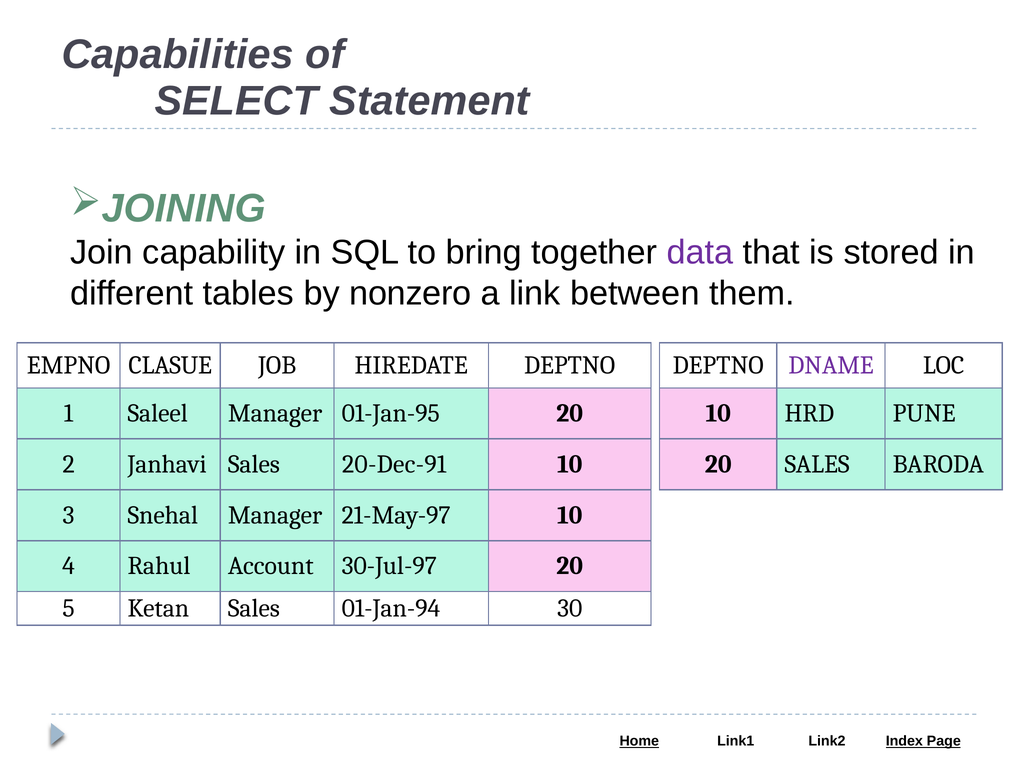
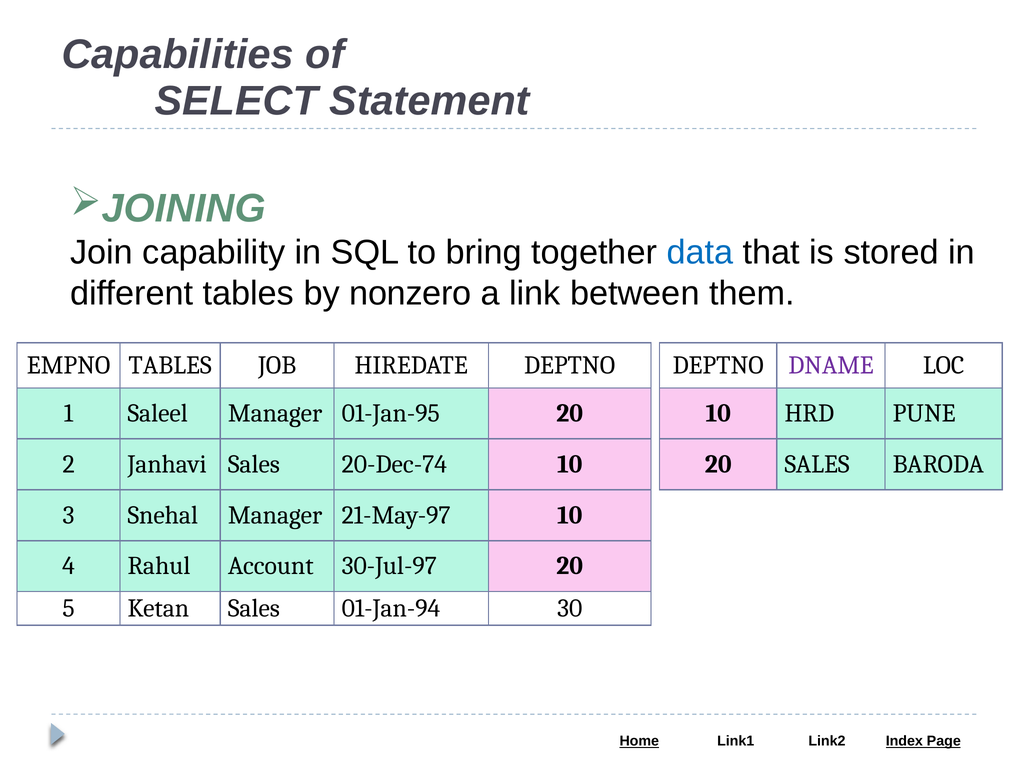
data colour: purple -> blue
EMPNO CLASUE: CLASUE -> TABLES
20-Dec-91: 20-Dec-91 -> 20-Dec-74
